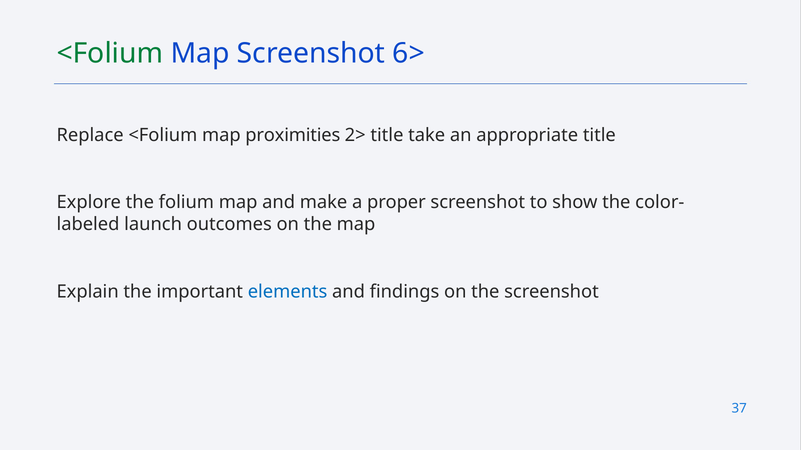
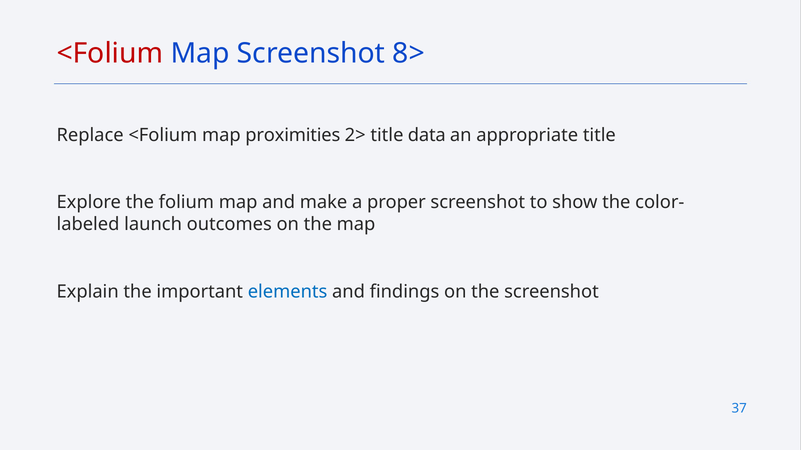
<Folium at (110, 54) colour: green -> red
6>: 6> -> 8>
take: take -> data
